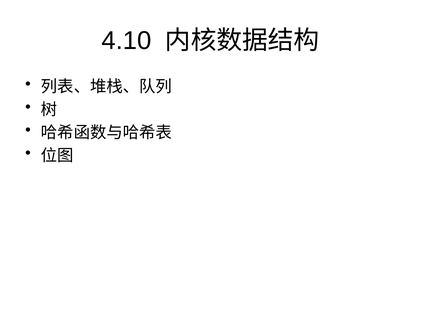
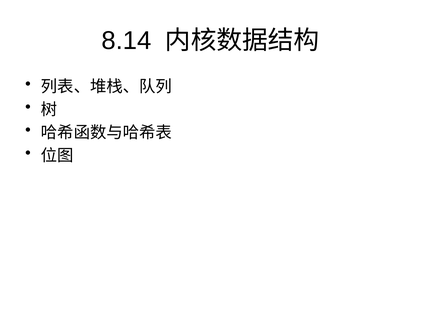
4.10: 4.10 -> 8.14
